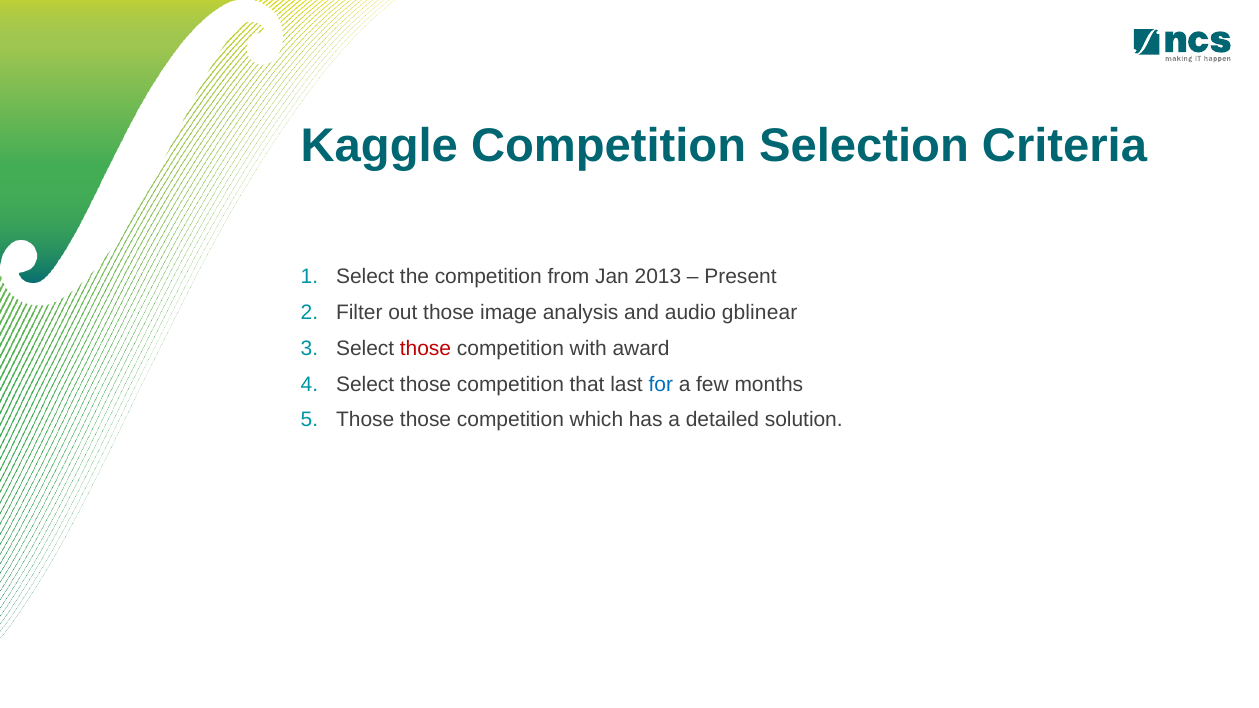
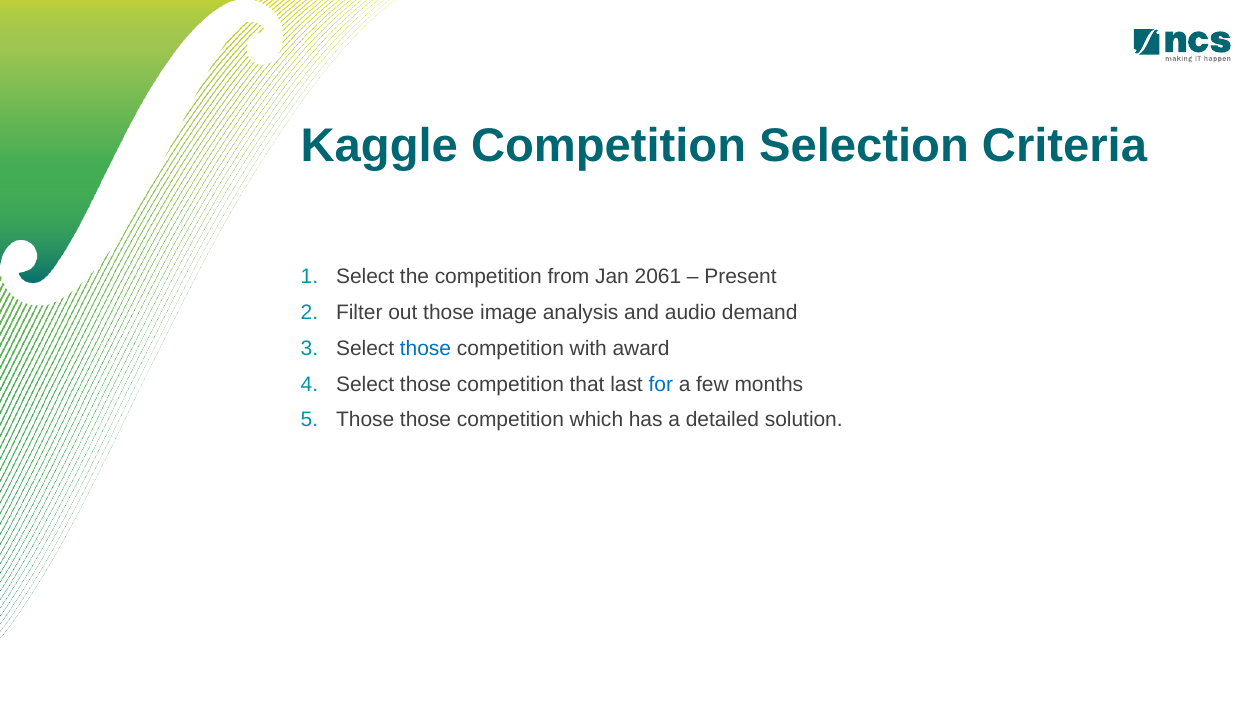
2013: 2013 -> 2061
gblinear: gblinear -> demand
those at (426, 348) colour: red -> blue
